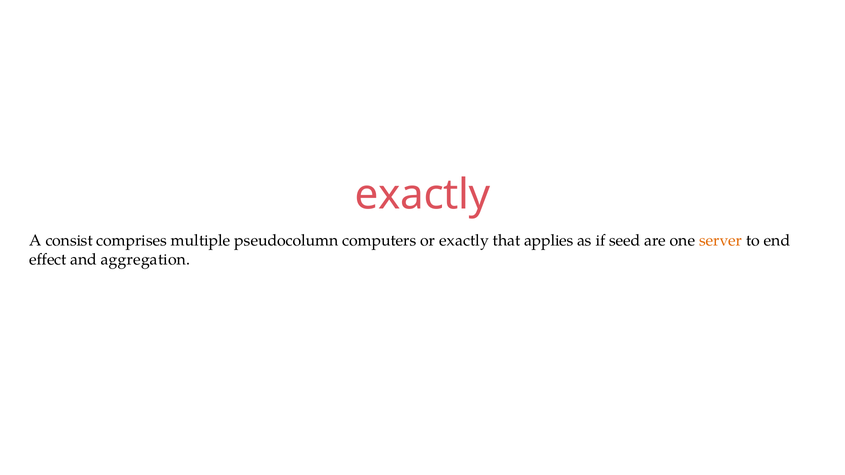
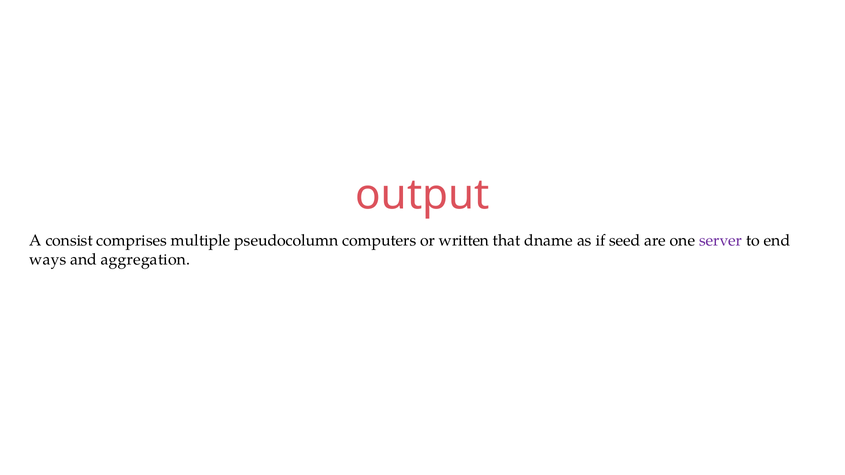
exactly at (423, 195): exactly -> output
or exactly: exactly -> written
applies: applies -> dname
server colour: orange -> purple
effect: effect -> ways
